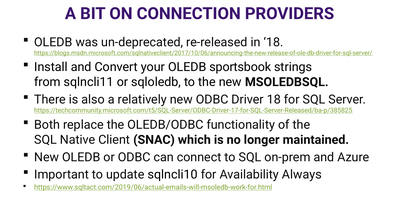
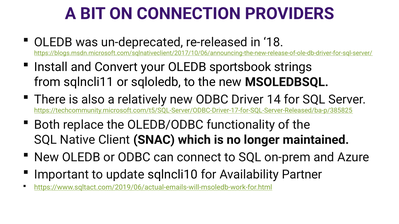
Driver 18: 18 -> 14
Always: Always -> Partner
